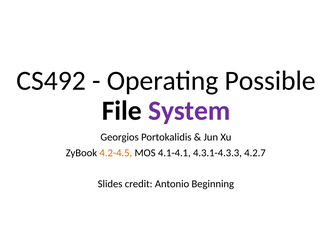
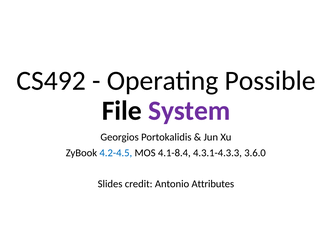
4.2-4.5 colour: orange -> blue
4.1-4.1: 4.1-4.1 -> 4.1-8.4
4.2.7: 4.2.7 -> 3.6.0
Beginning: Beginning -> Attributes
